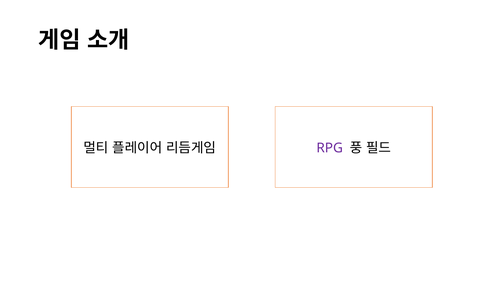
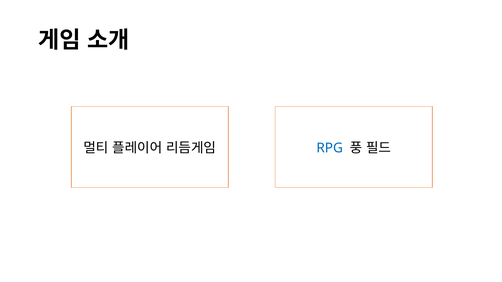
RPG colour: purple -> blue
